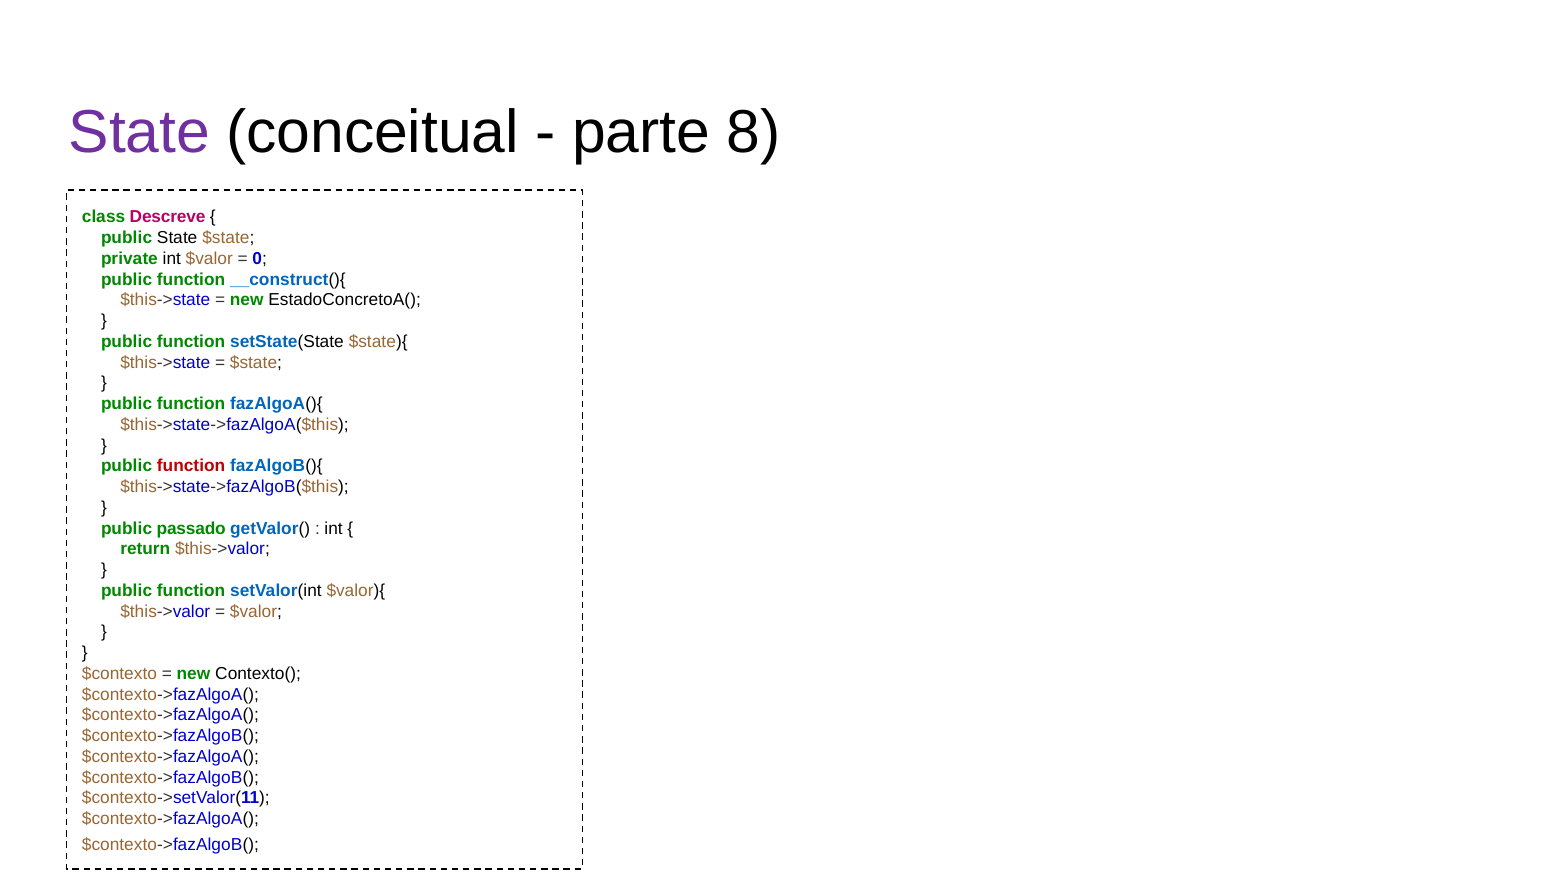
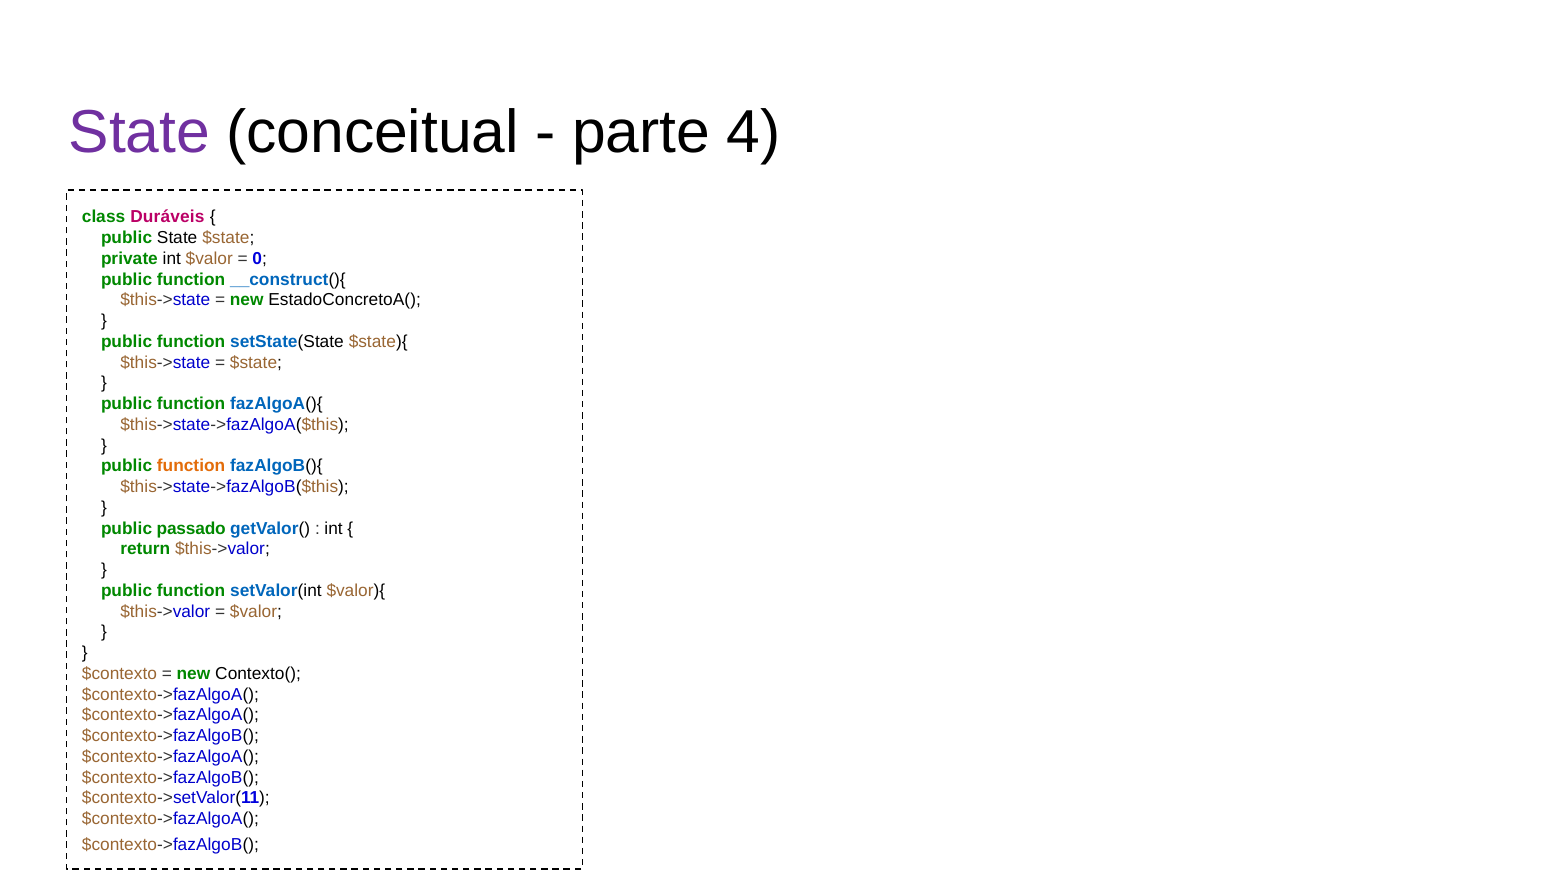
8: 8 -> 4
Descreve: Descreve -> Duráveis
function at (191, 466) colour: red -> orange
